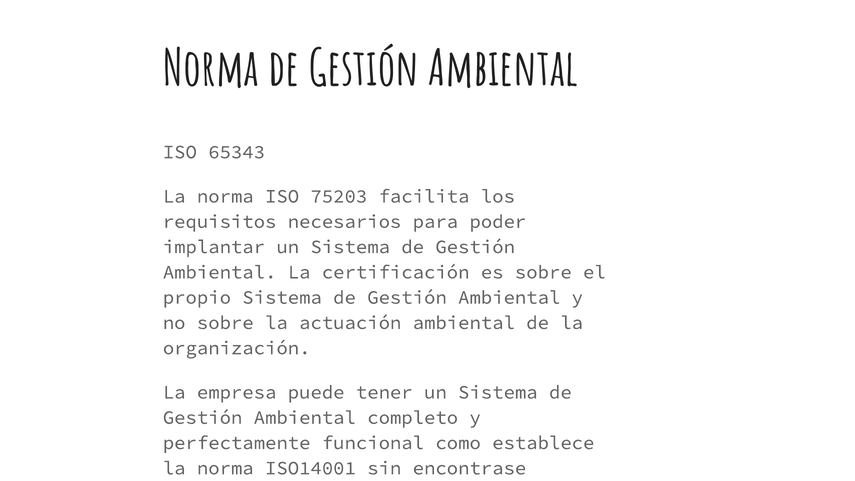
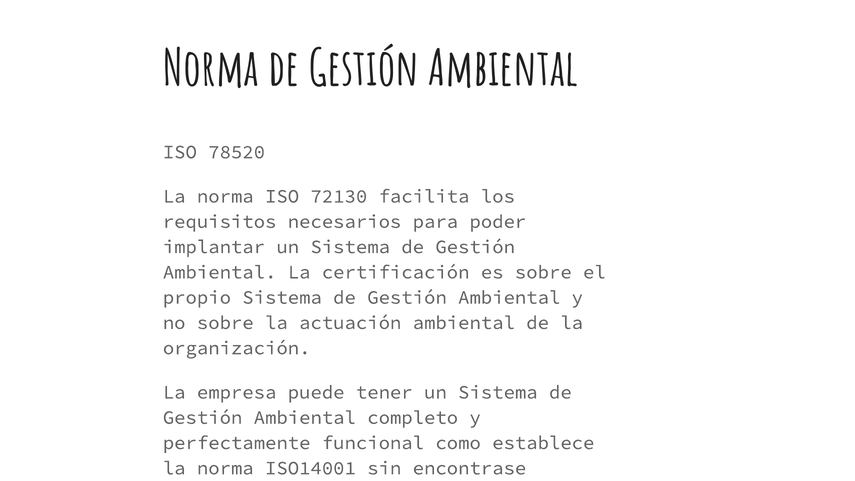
65343: 65343 -> 78520
75203: 75203 -> 72130
